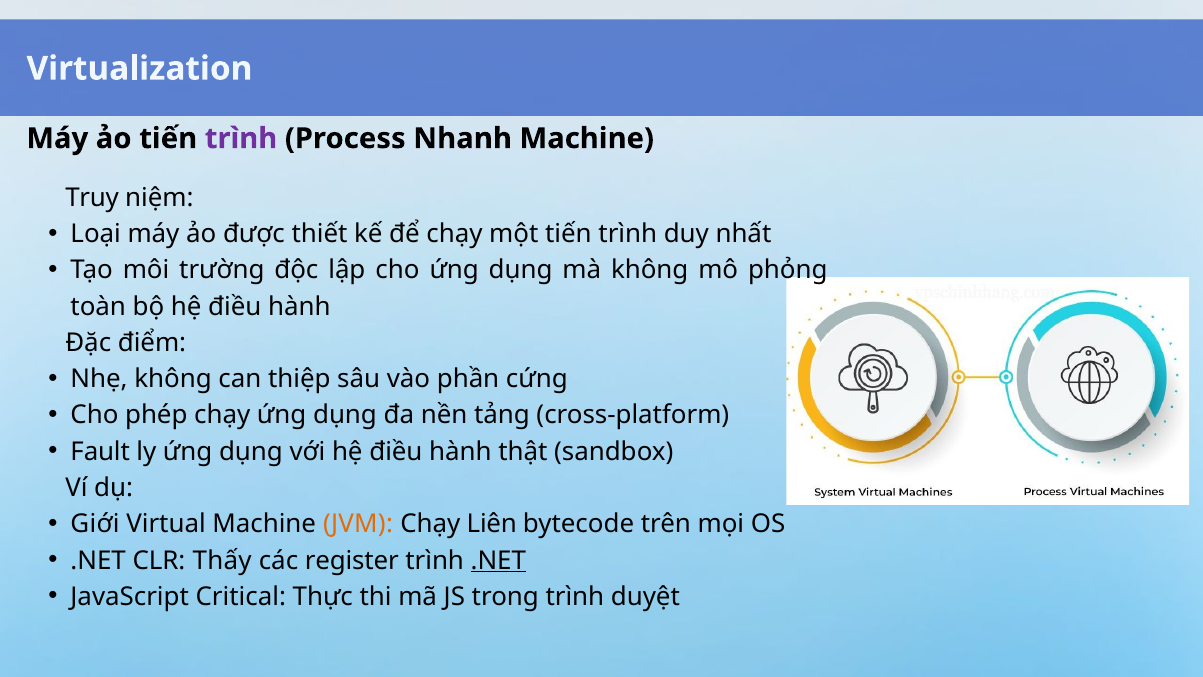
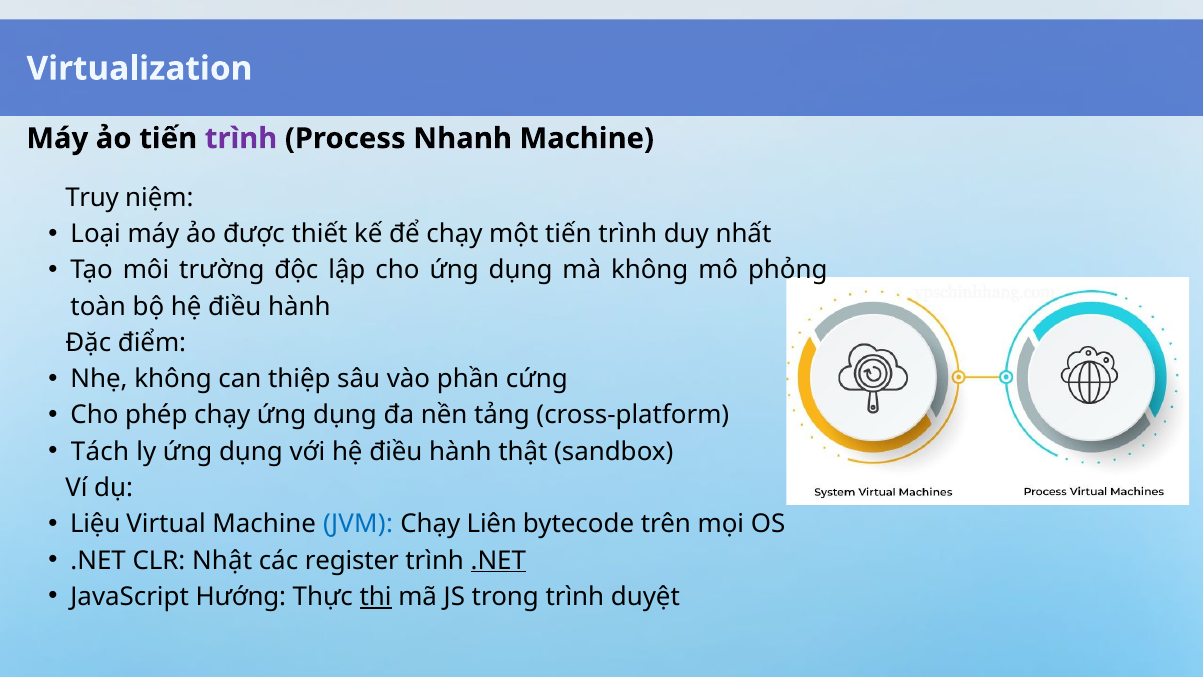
Fault: Fault -> Tách
Giới: Giới -> Liệu
JVM colour: orange -> blue
Thấy: Thấy -> Nhật
Critical: Critical -> Hướng
thi underline: none -> present
